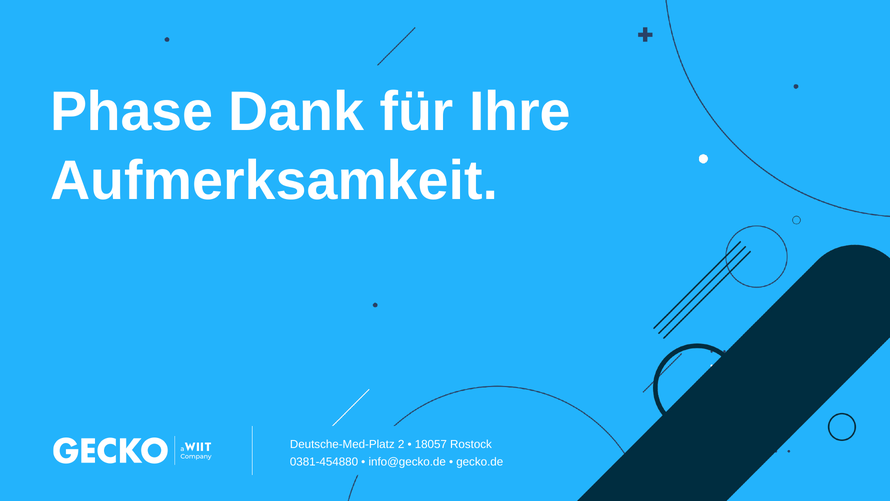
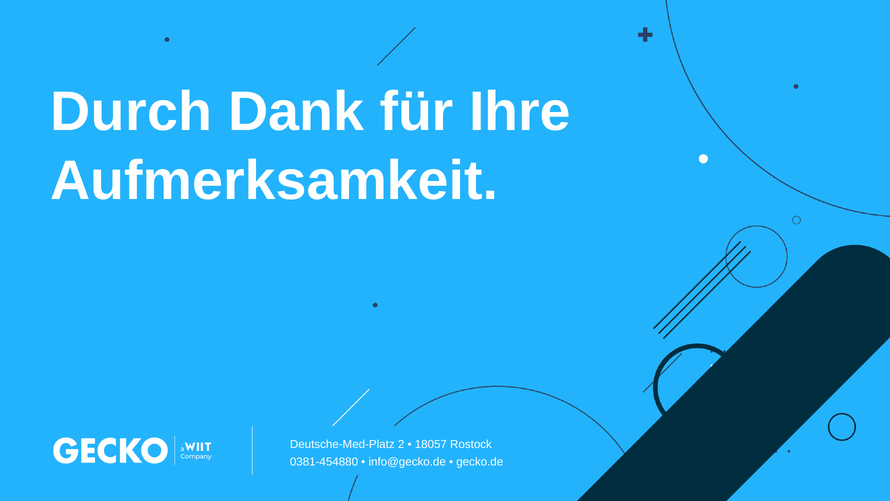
Phase: Phase -> Durch
